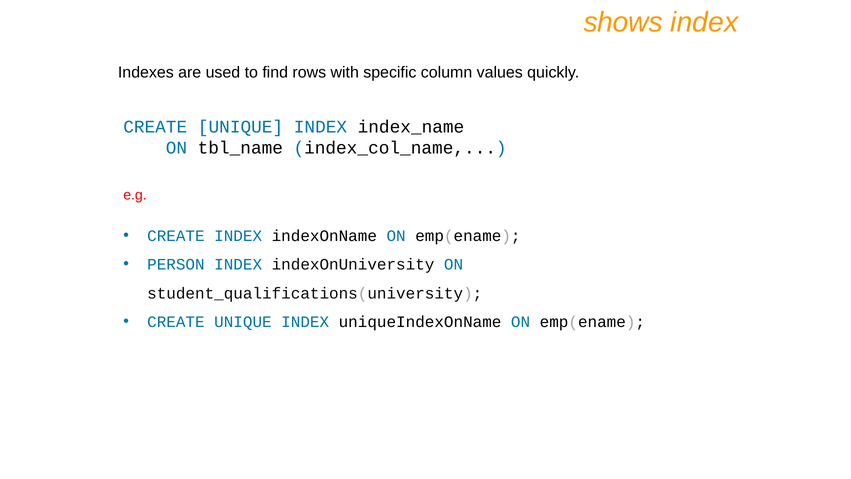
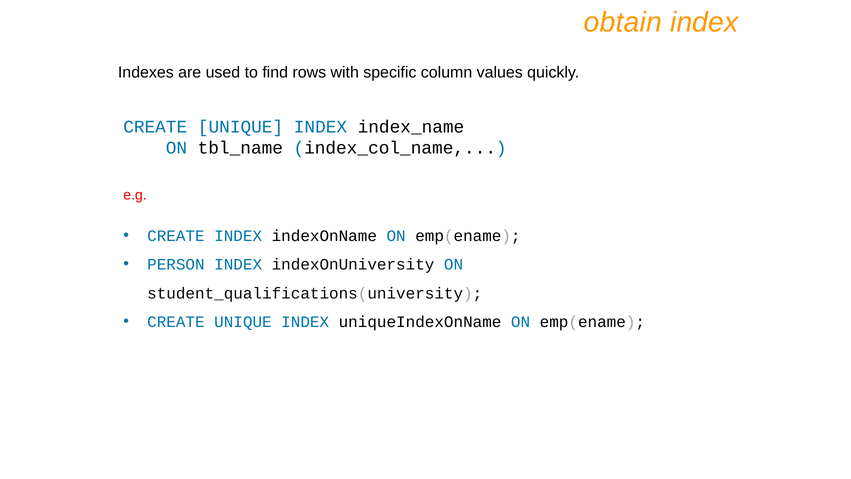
shows: shows -> obtain
